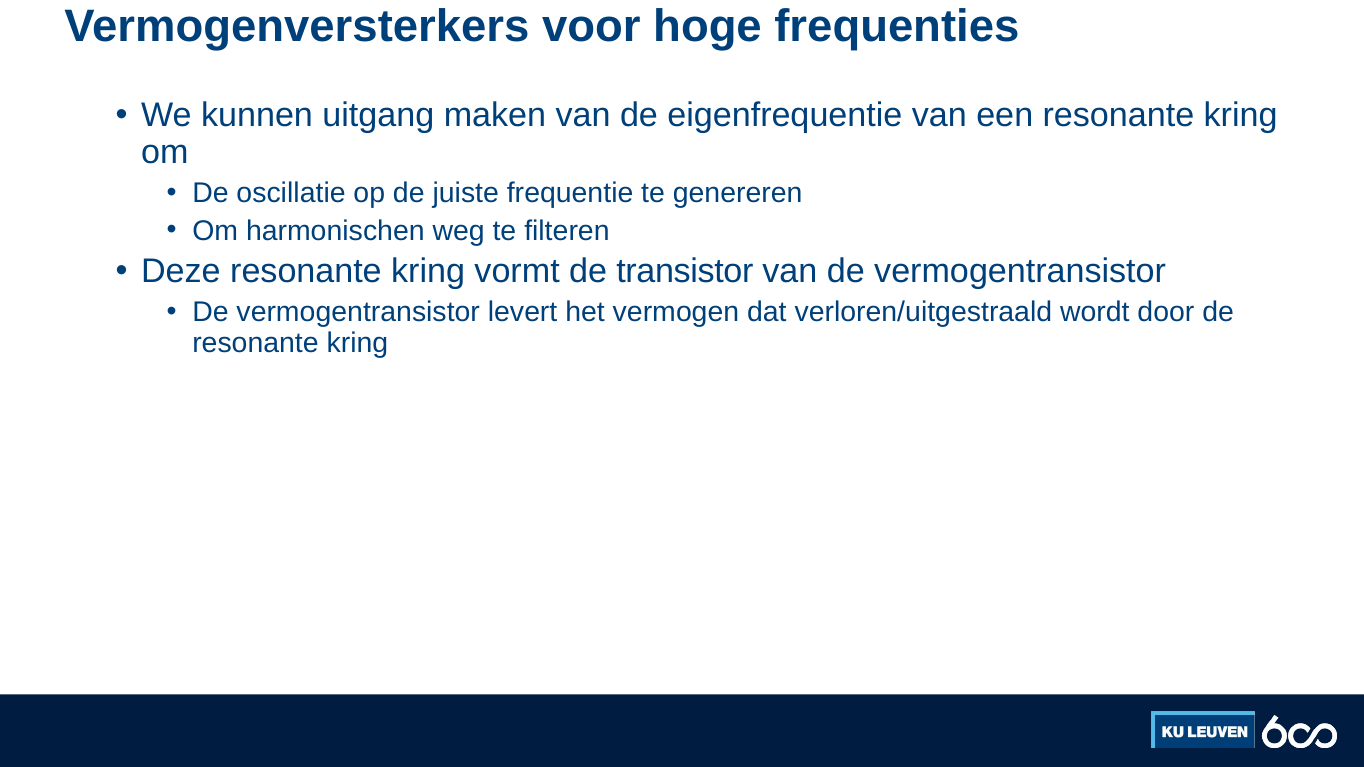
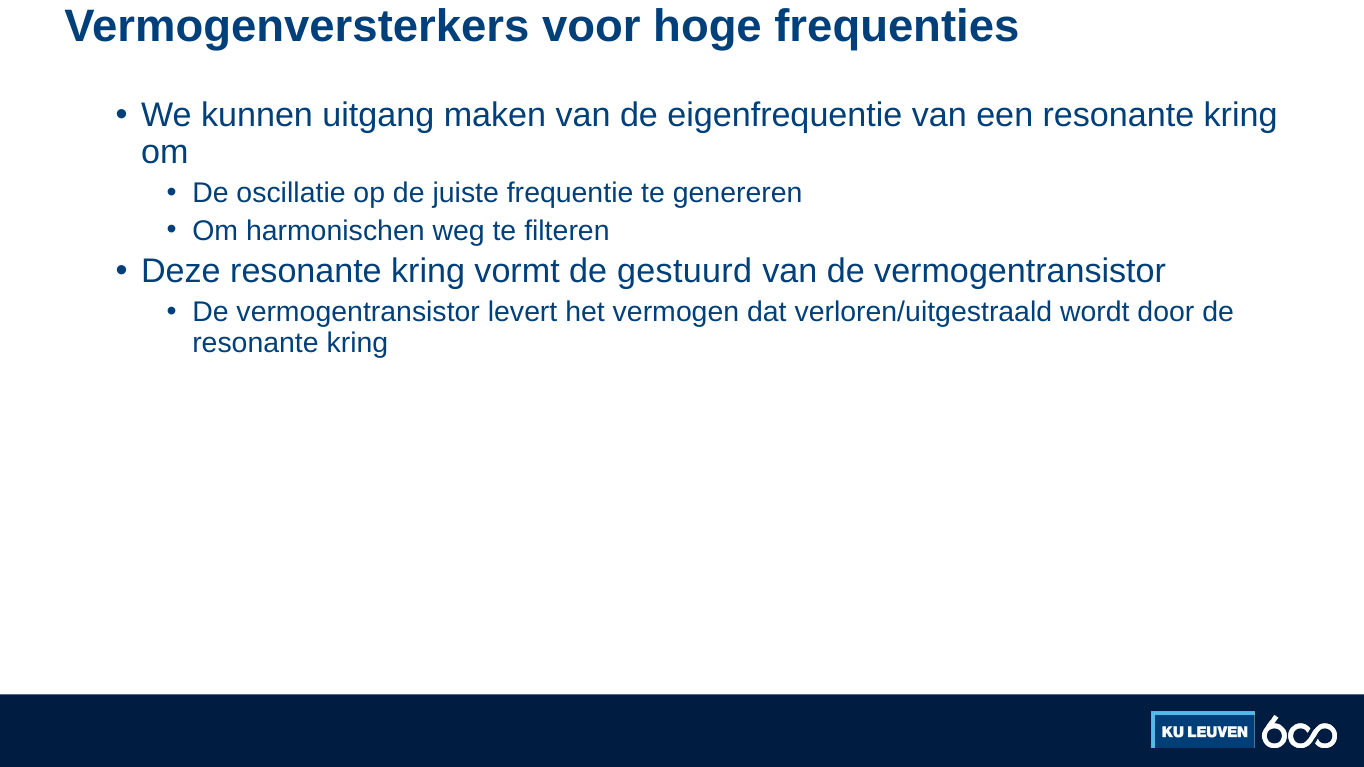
transistor: transistor -> gestuurd
